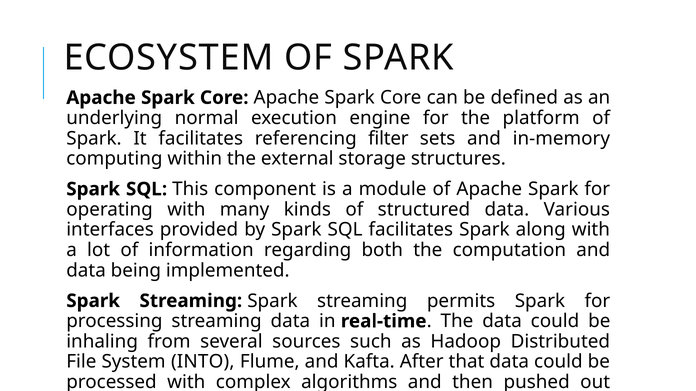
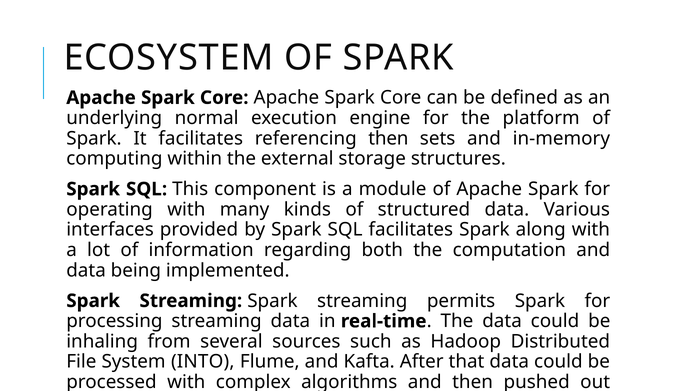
referencing filter: filter -> then
